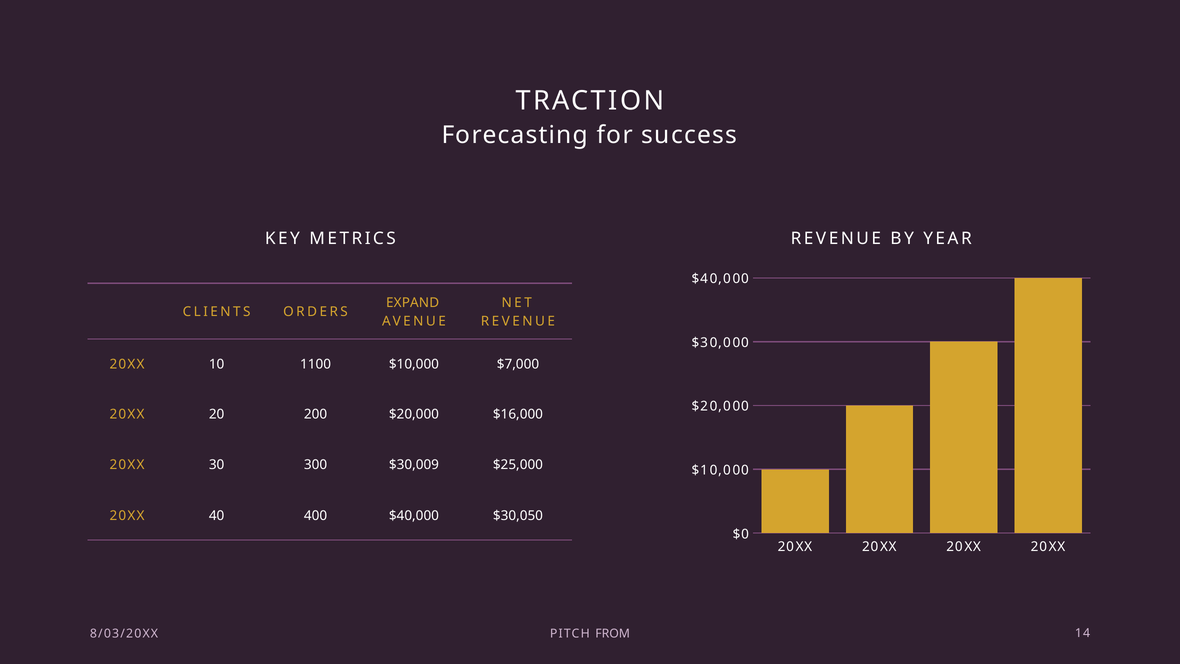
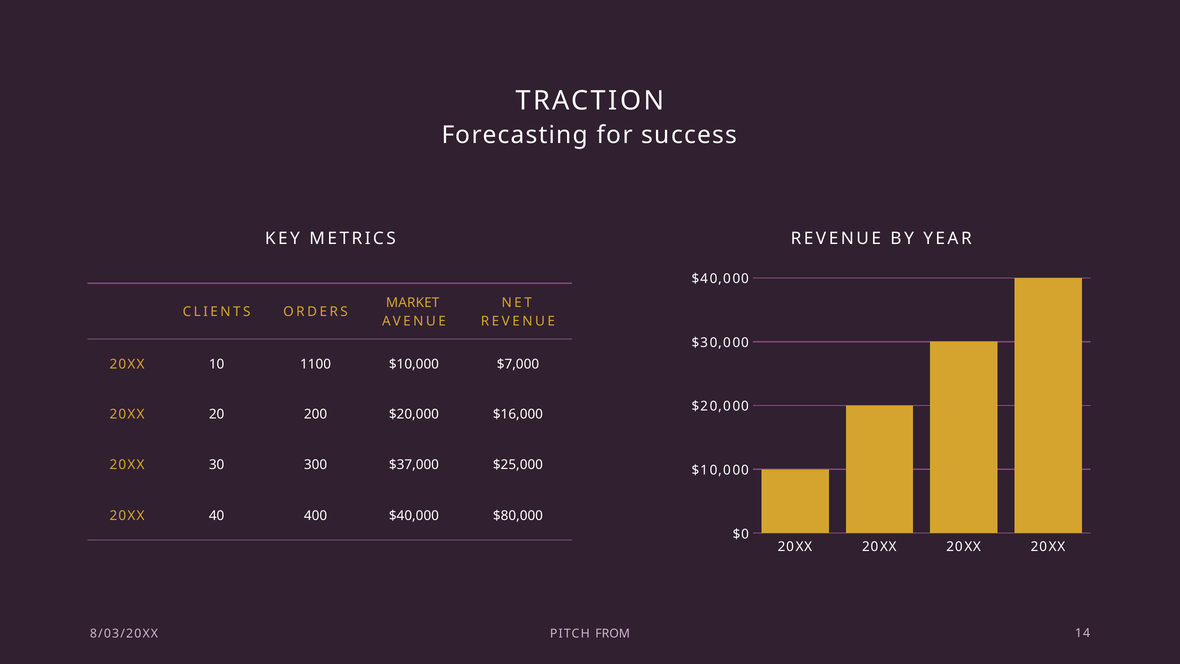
EXPAND: EXPAND -> MARKET
$30,009: $30,009 -> $37,000
$30,050: $30,050 -> $80,000
